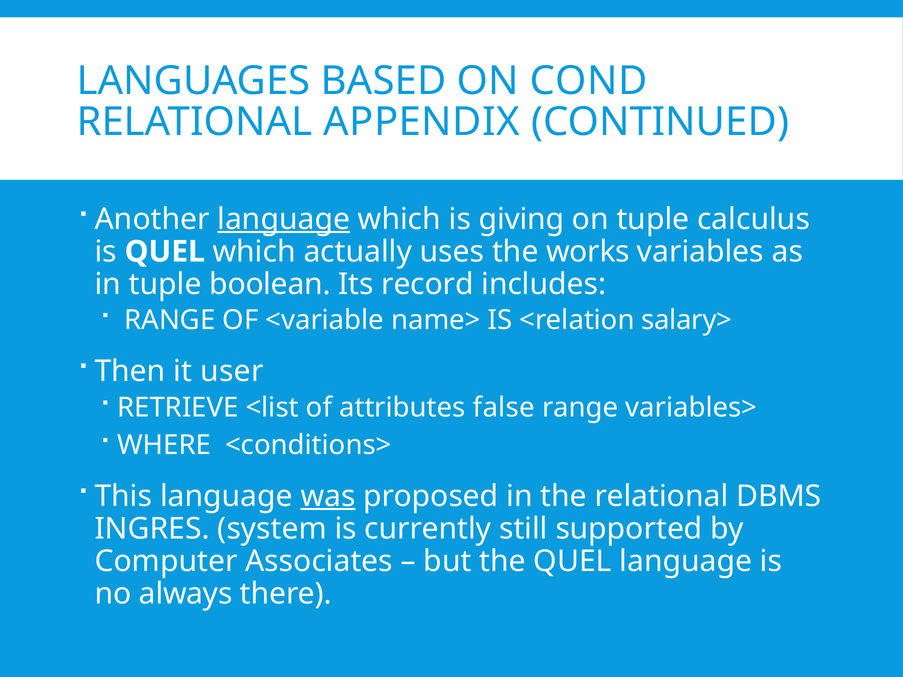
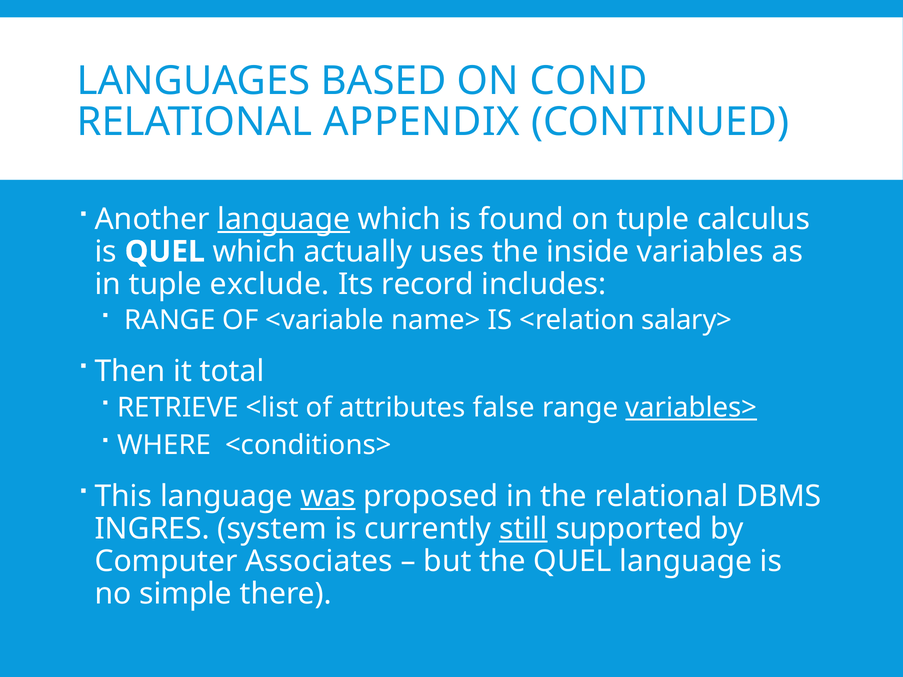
giving: giving -> found
works: works -> inside
boolean: boolean -> exclude
user: user -> total
variables> underline: none -> present
still underline: none -> present
always: always -> simple
